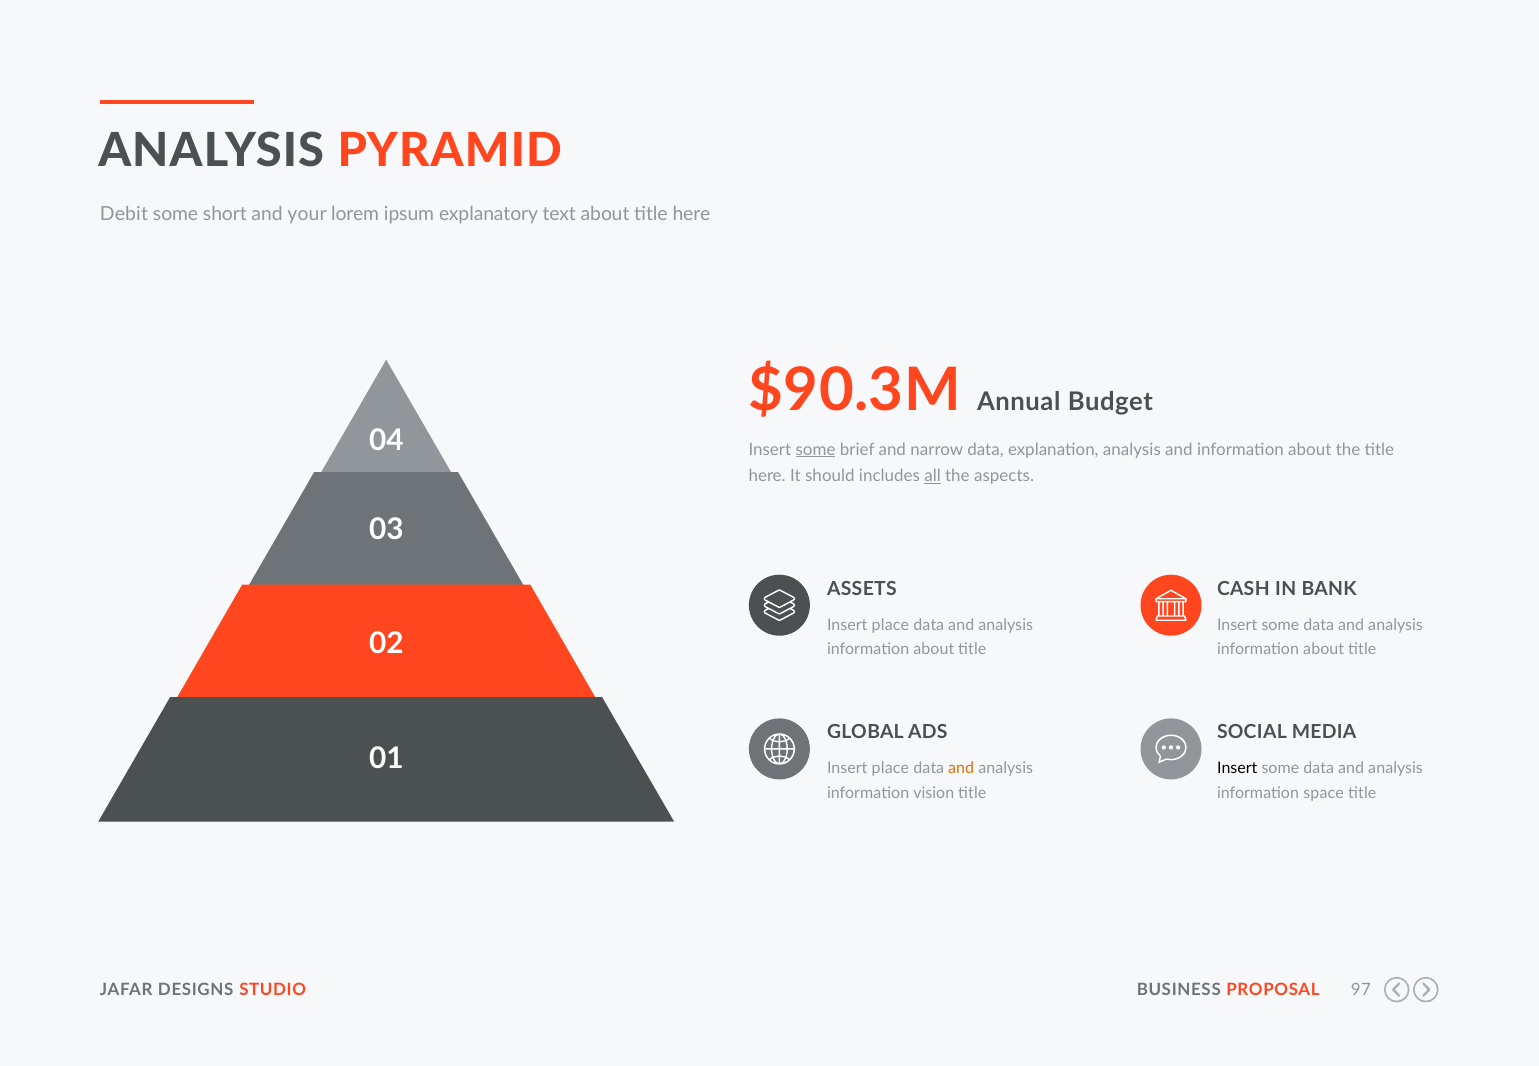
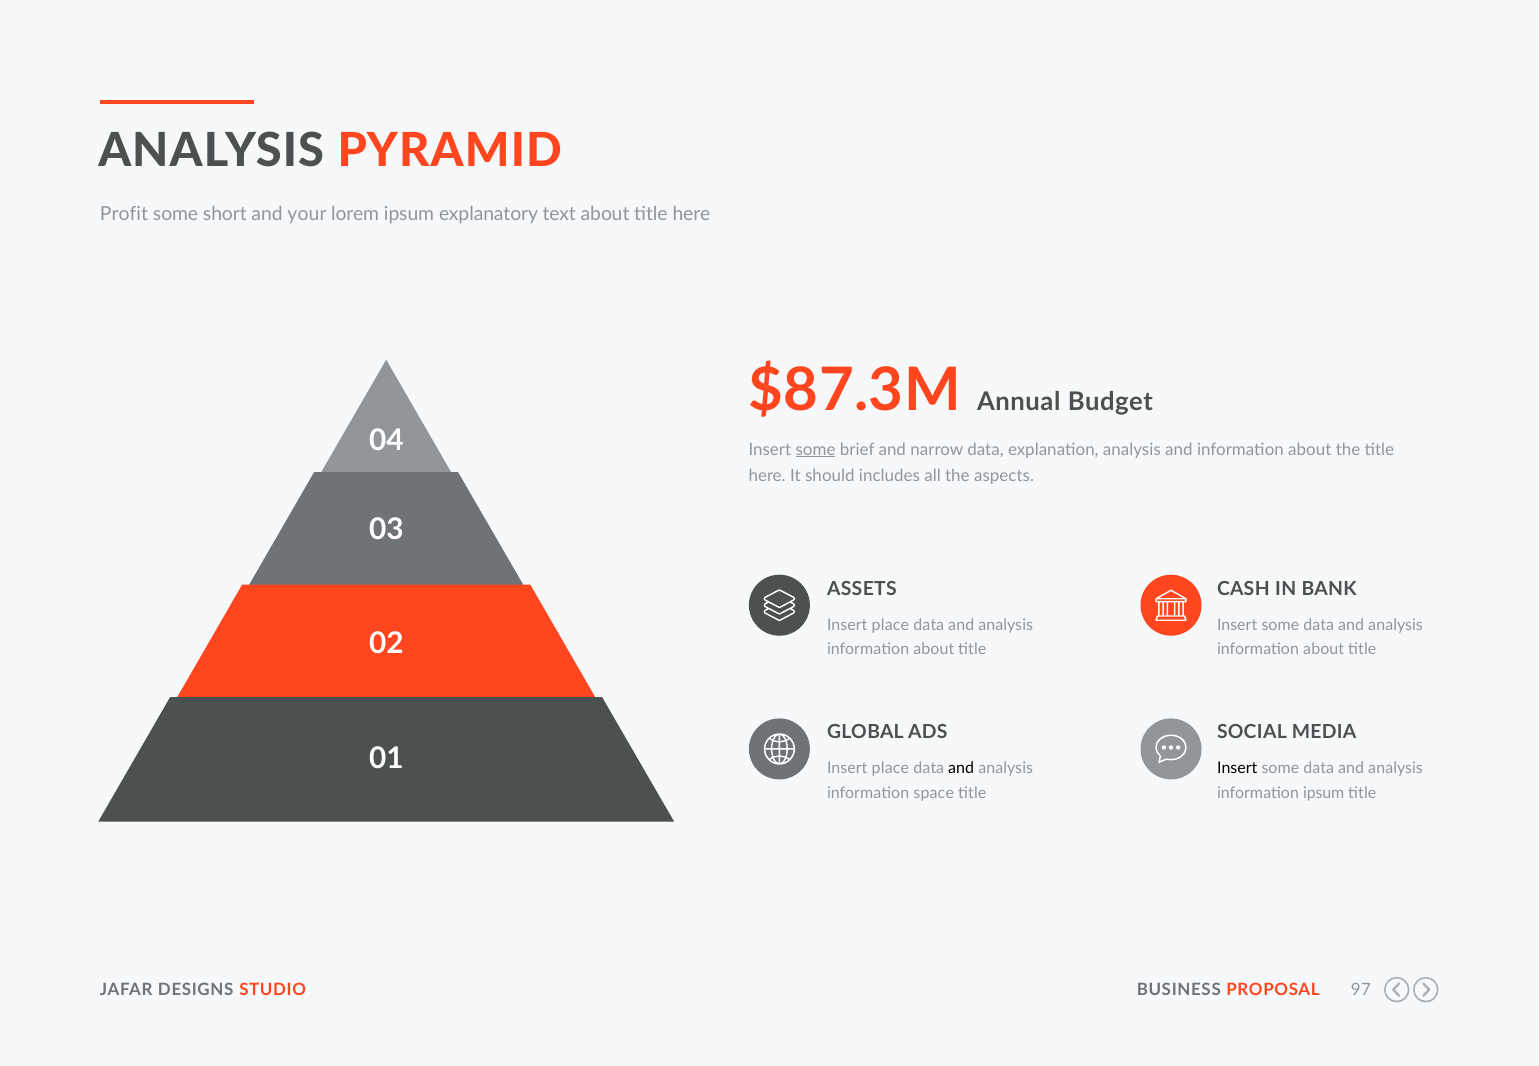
Debit: Debit -> Profit
$90.3M: $90.3M -> $87.3M
all underline: present -> none
and at (961, 768) colour: orange -> black
vision: vision -> space
information space: space -> ipsum
